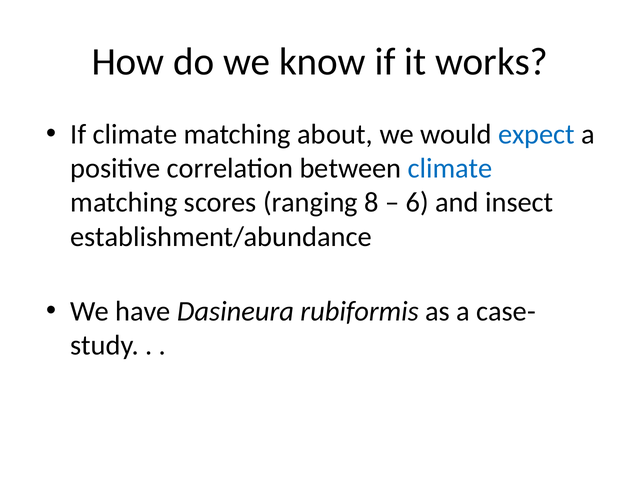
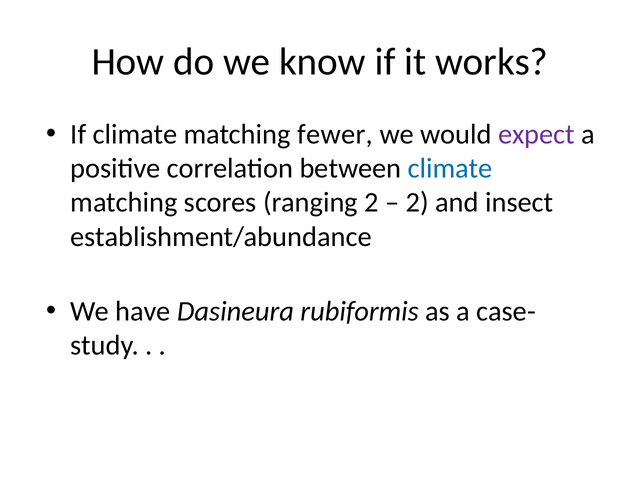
about: about -> fewer
expect colour: blue -> purple
ranging 8: 8 -> 2
6 at (417, 203): 6 -> 2
